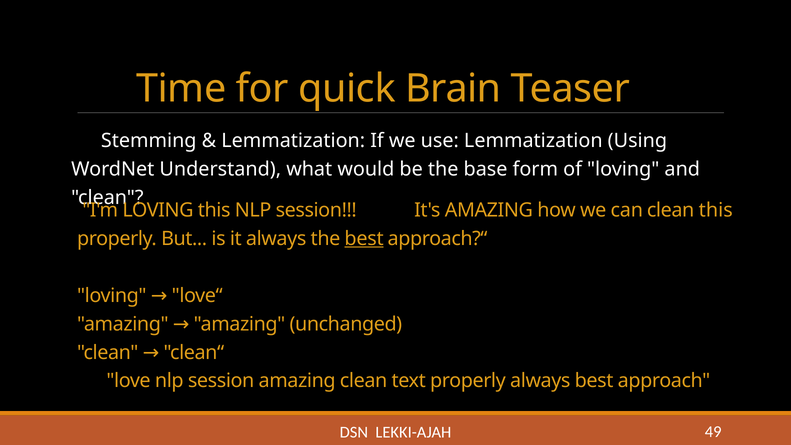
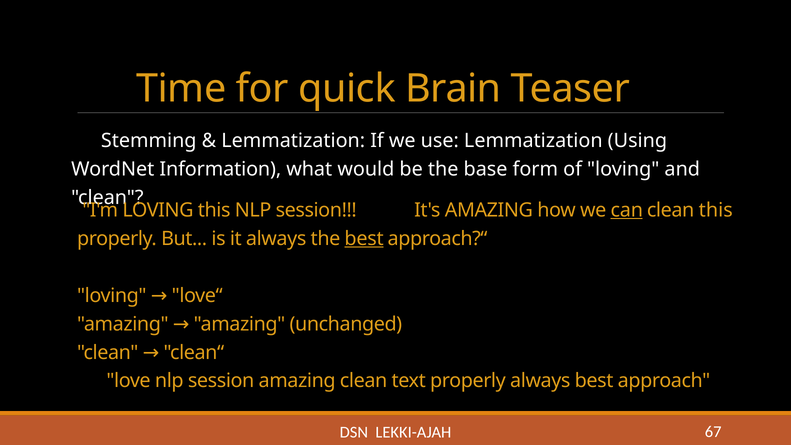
Understand: Understand -> Information
can underline: none -> present
49: 49 -> 67
